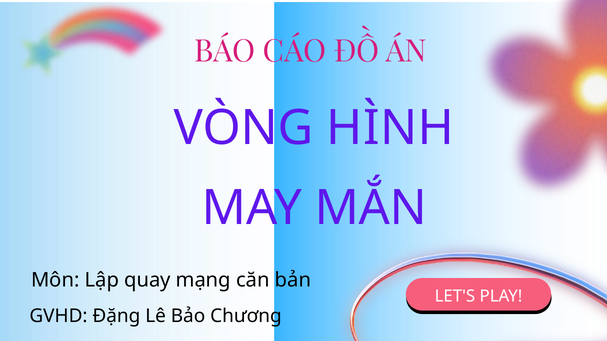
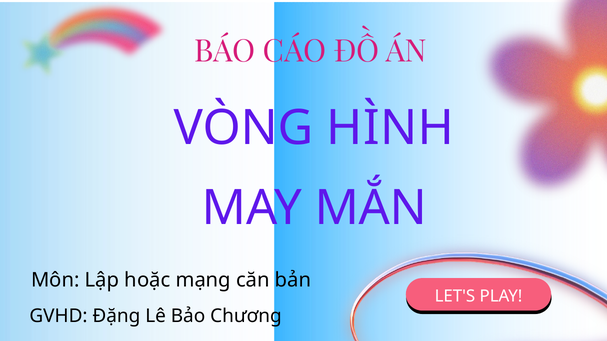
quay: quay -> hoặc
